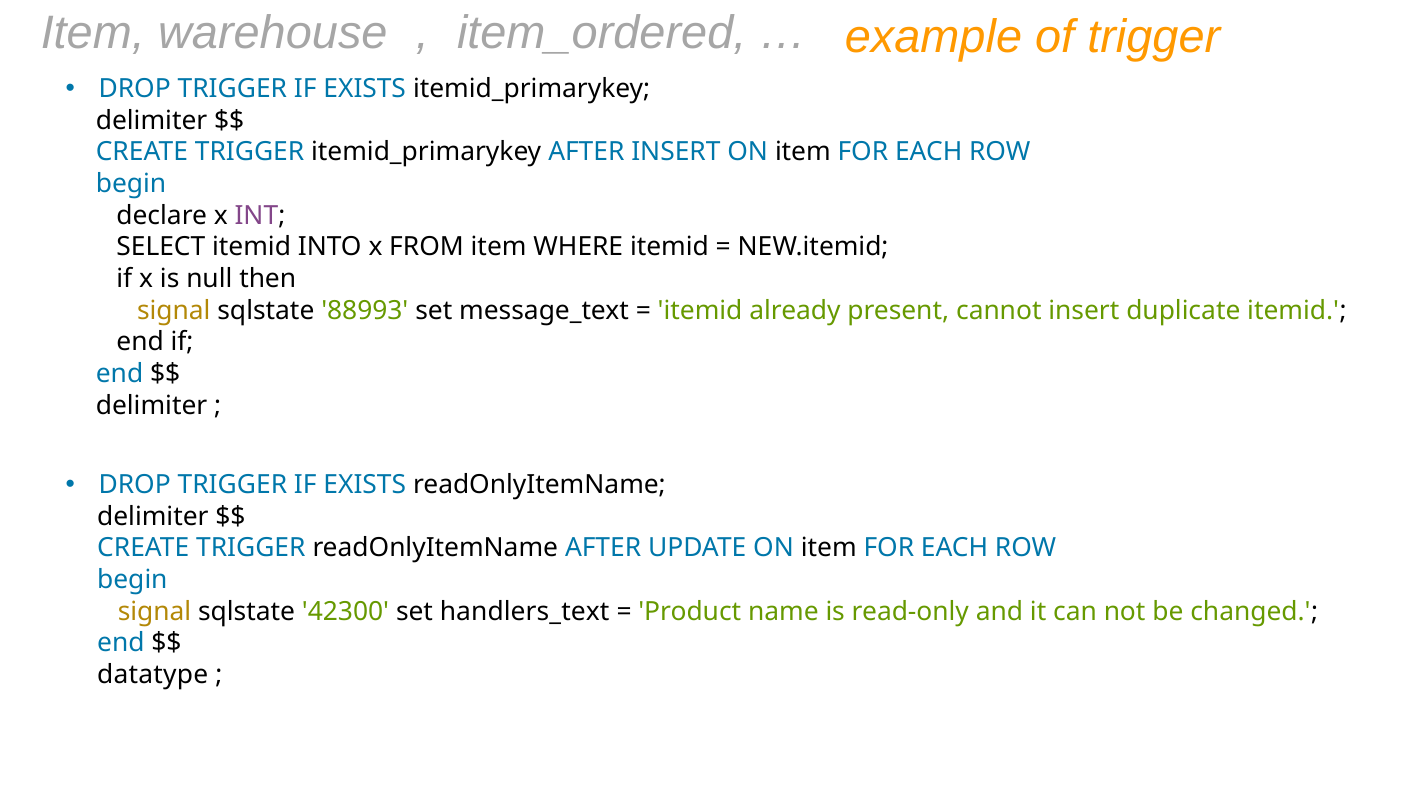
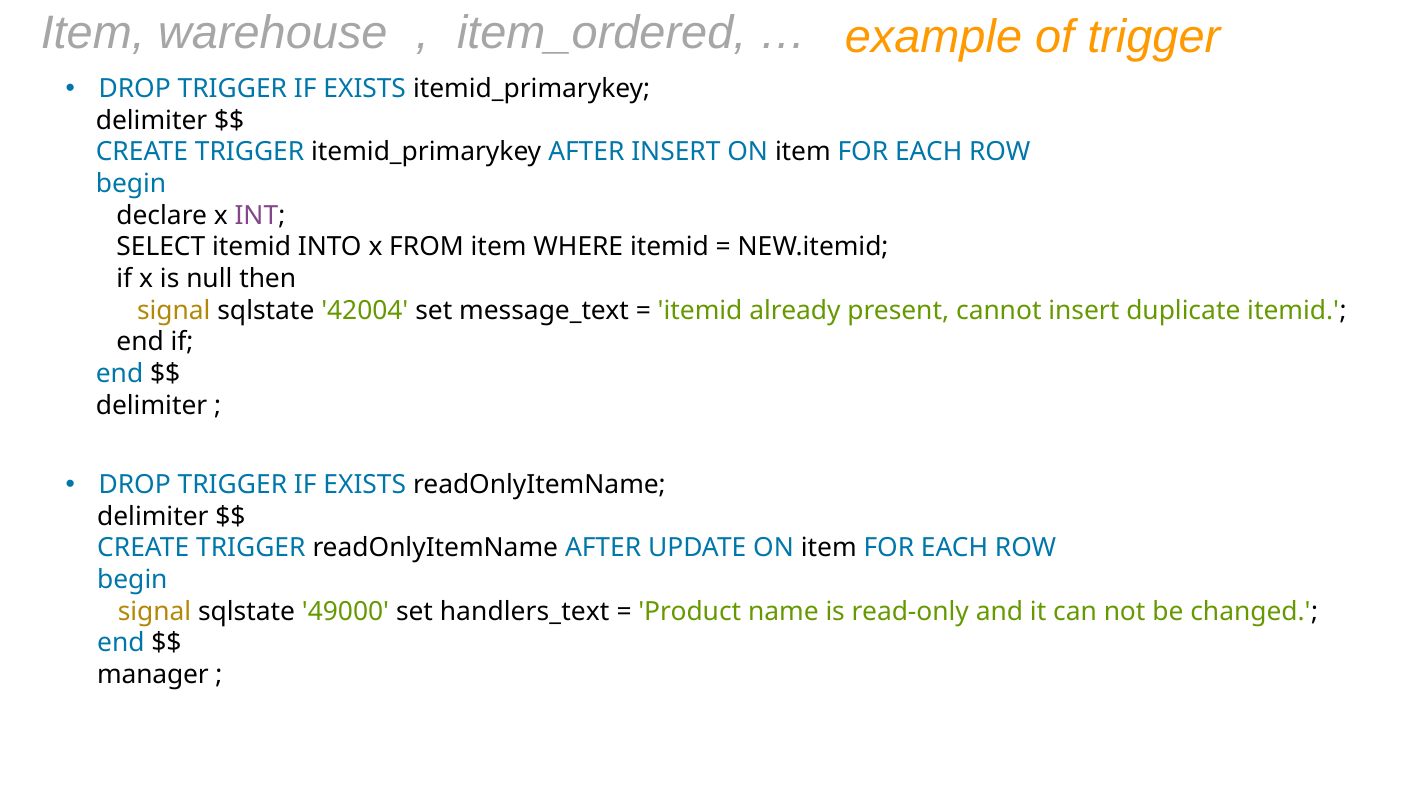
88993: 88993 -> 42004
42300: 42300 -> 49000
datatype: datatype -> manager
